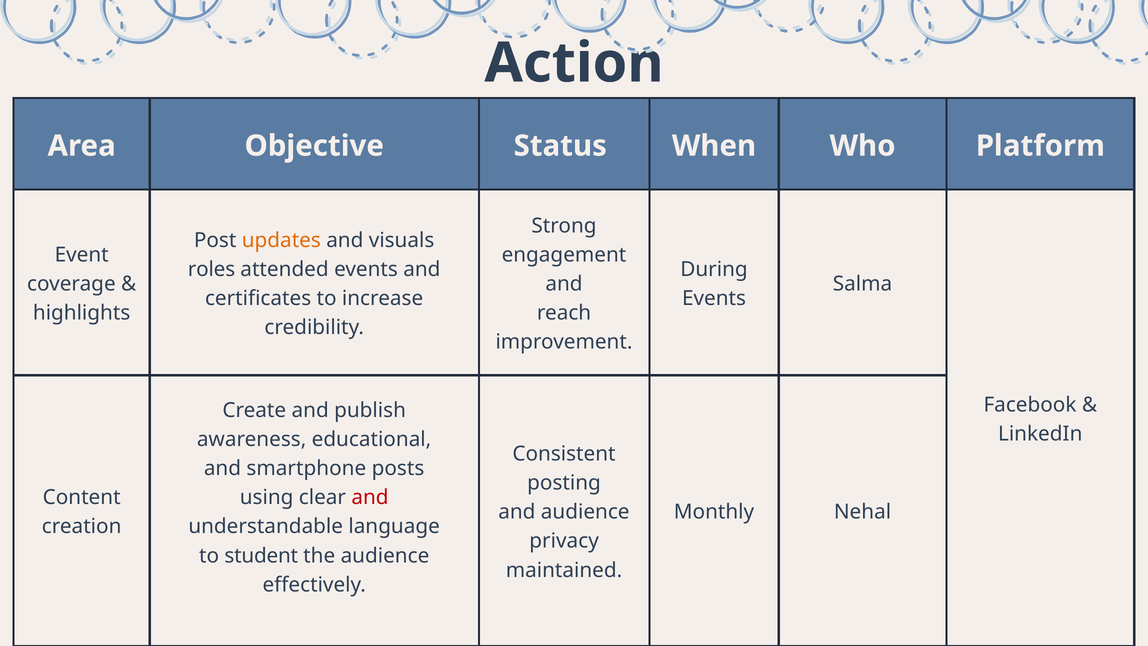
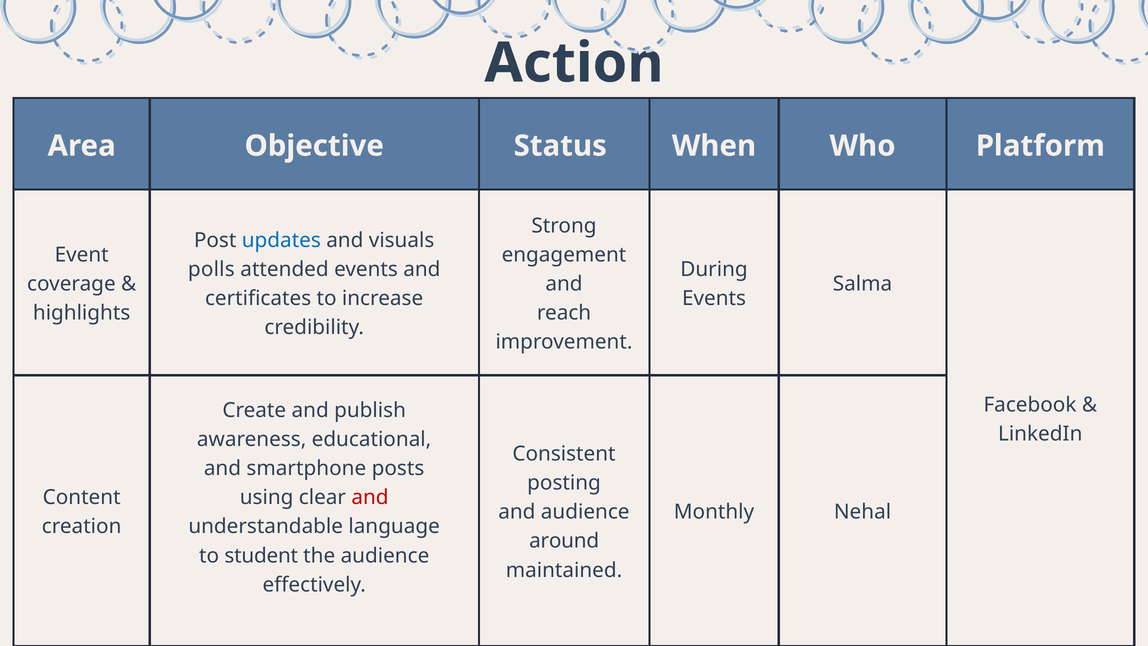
updates colour: orange -> blue
roles: roles -> polls
privacy: privacy -> around
